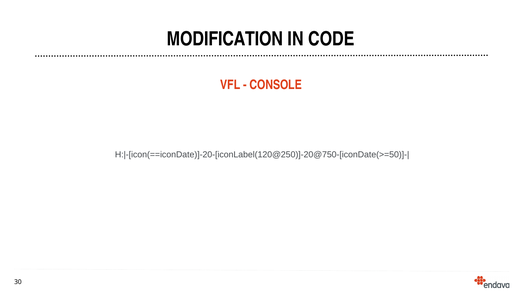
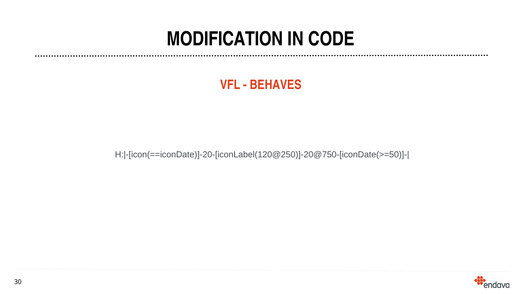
CONSOLE: CONSOLE -> BEHAVES
